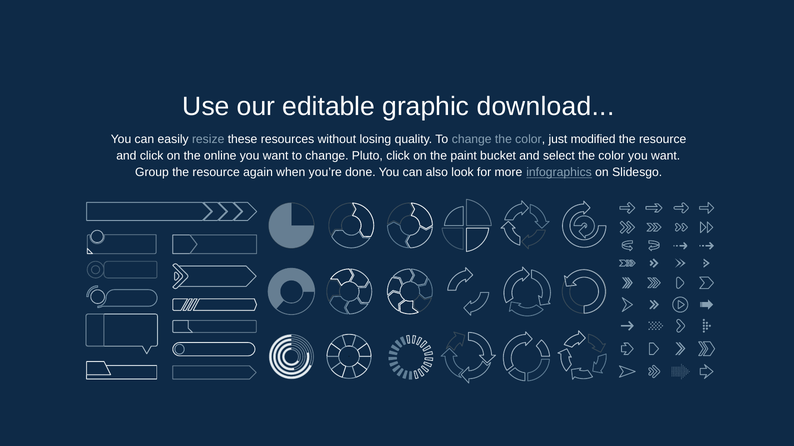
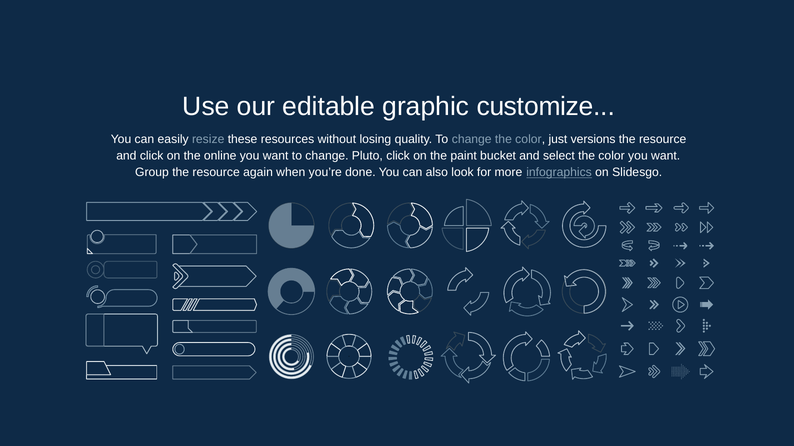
download: download -> customize
modified: modified -> versions
